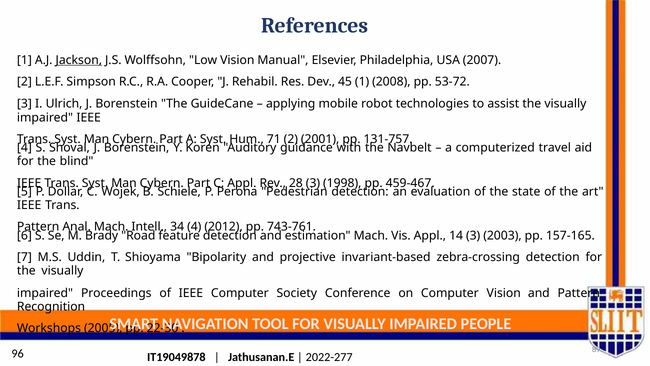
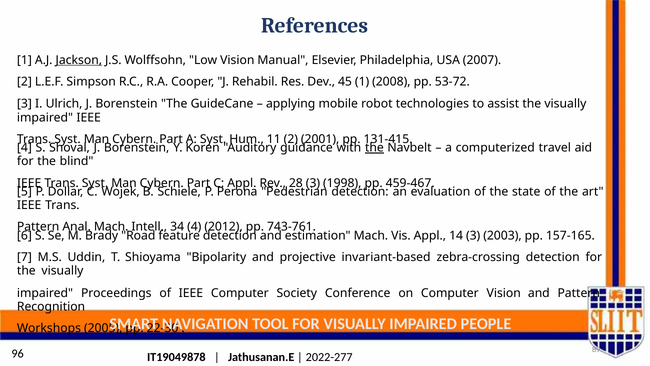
71: 71 -> 11
131-757: 131-757 -> 131-415
the at (374, 148) underline: none -> present
